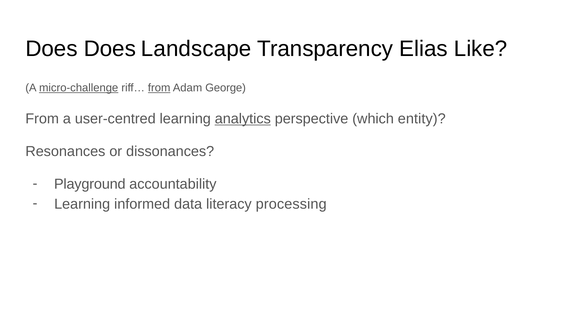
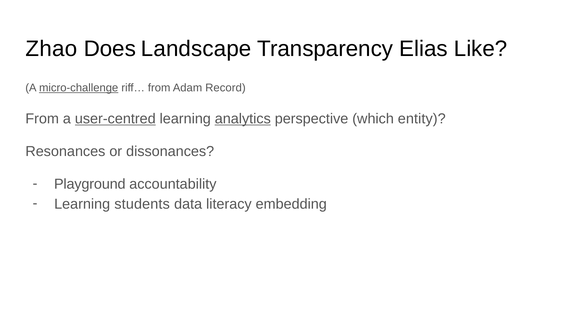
Does at (51, 49): Does -> Zhao
from at (159, 88) underline: present -> none
George: George -> Record
user-centred underline: none -> present
informed: informed -> students
processing: processing -> embedding
